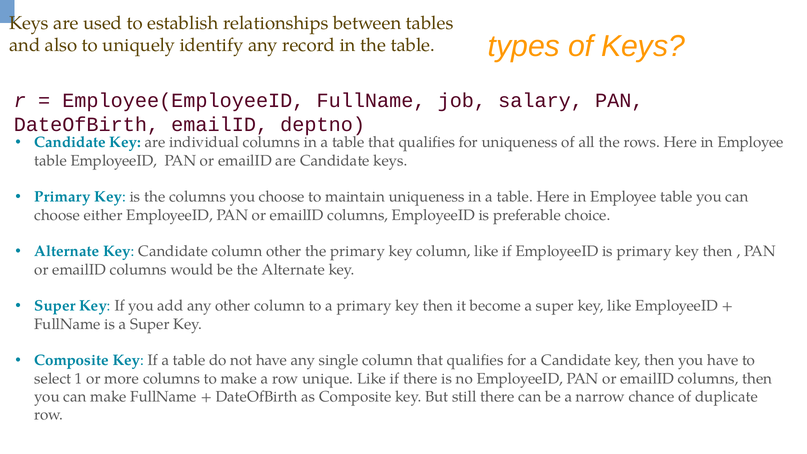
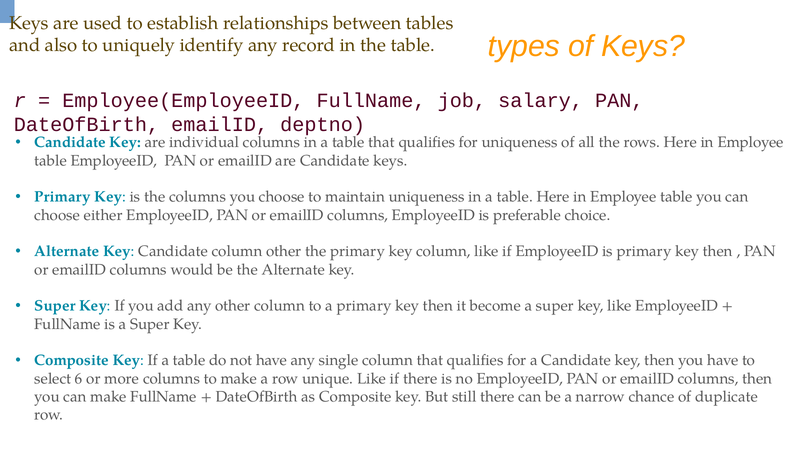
1: 1 -> 6
